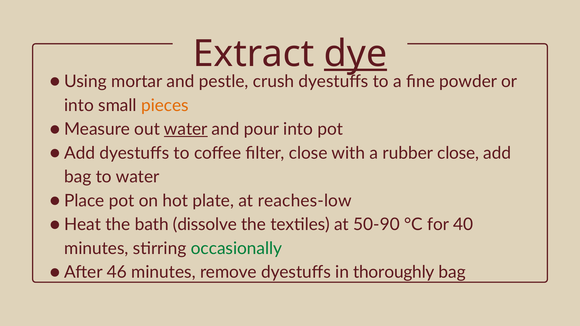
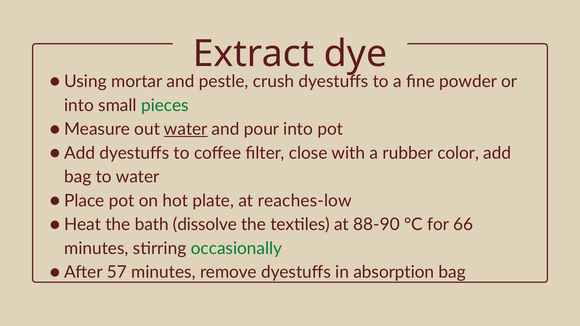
dye underline: present -> none
pieces colour: orange -> green
rubber close: close -> color
50-90: 50-90 -> 88-90
40: 40 -> 66
46: 46 -> 57
thoroughly: thoroughly -> absorption
